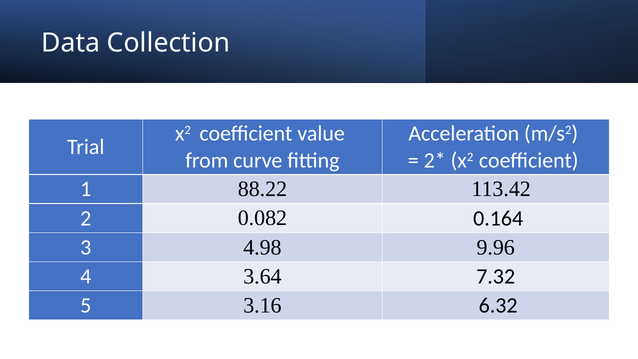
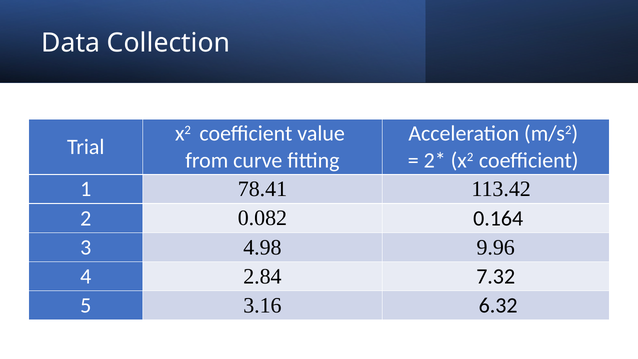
88.22: 88.22 -> 78.41
3.64: 3.64 -> 2.84
